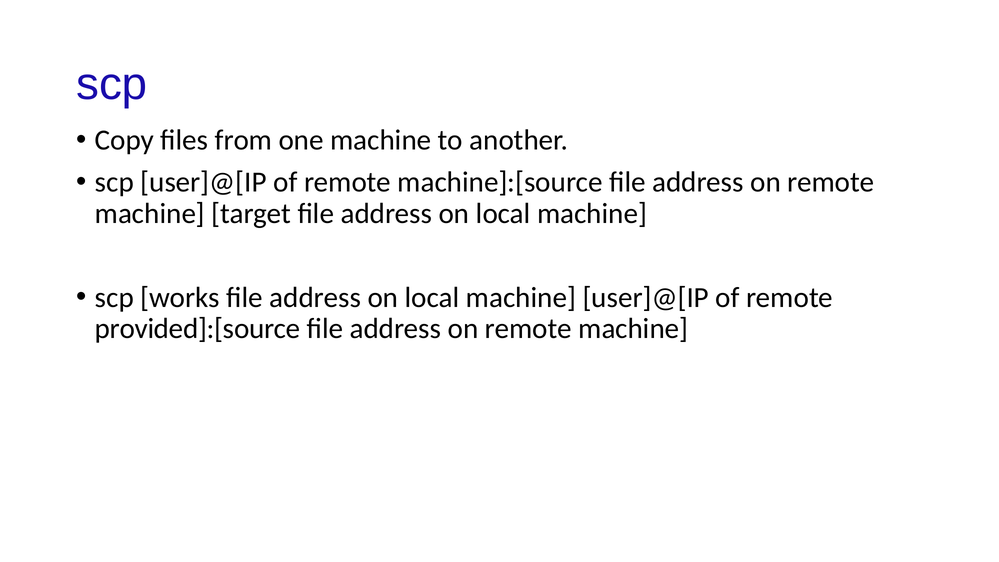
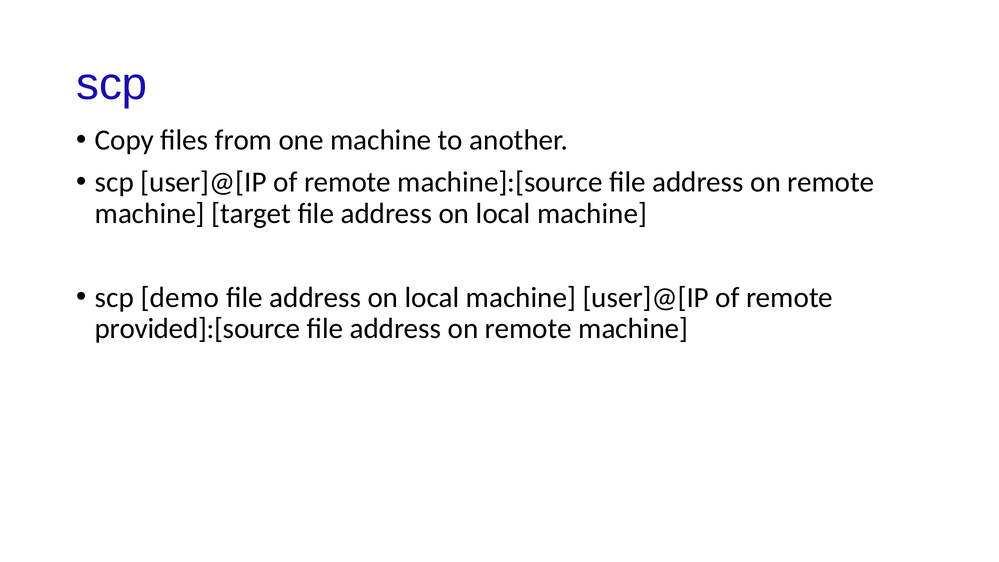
works: works -> demo
